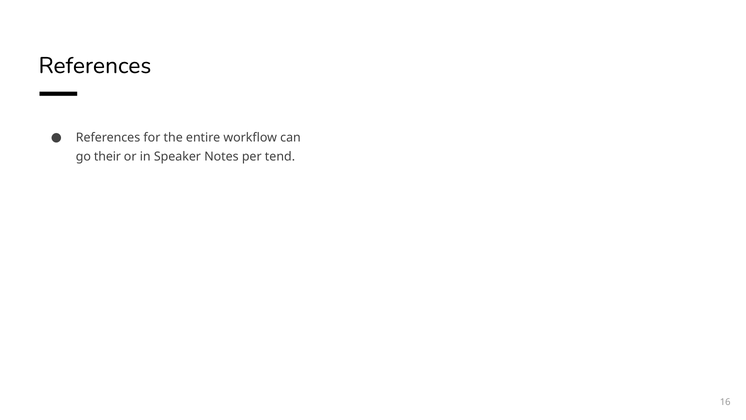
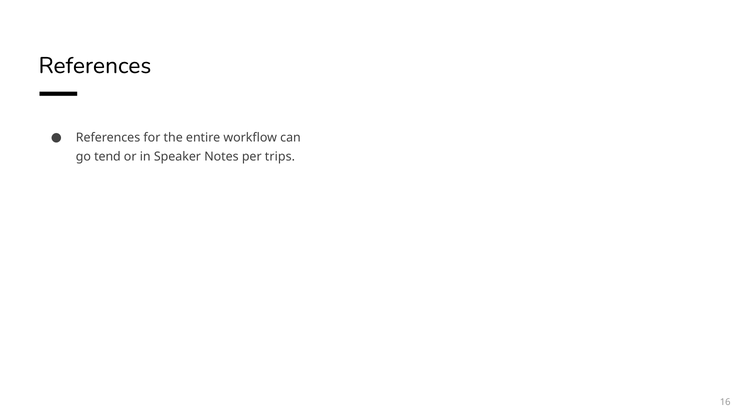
their: their -> tend
tend: tend -> trips
